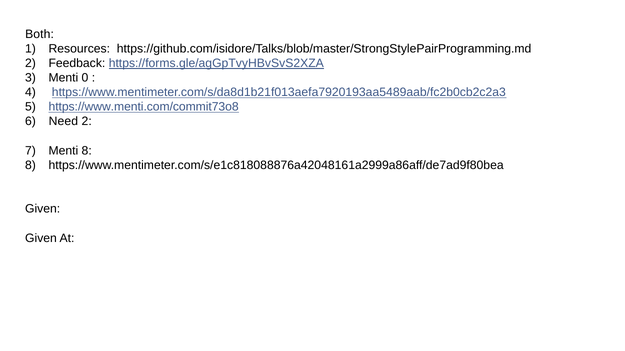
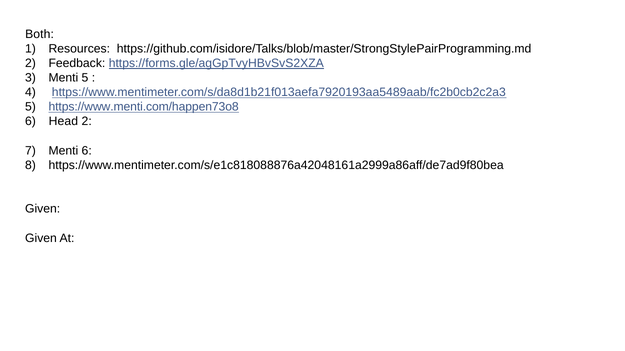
Menti 0: 0 -> 5
https://www.menti.com/commit73o8: https://www.menti.com/commit73o8 -> https://www.menti.com/happen73o8
Need: Need -> Head
Menti 8: 8 -> 6
